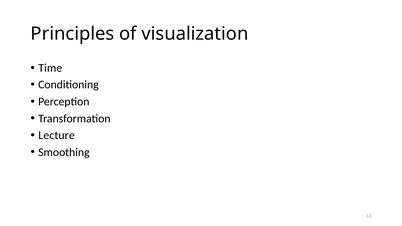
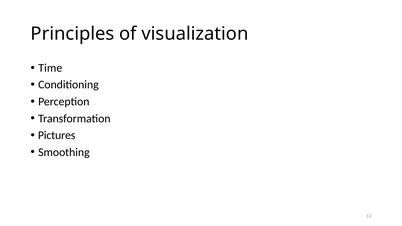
Lecture: Lecture -> Pictures
